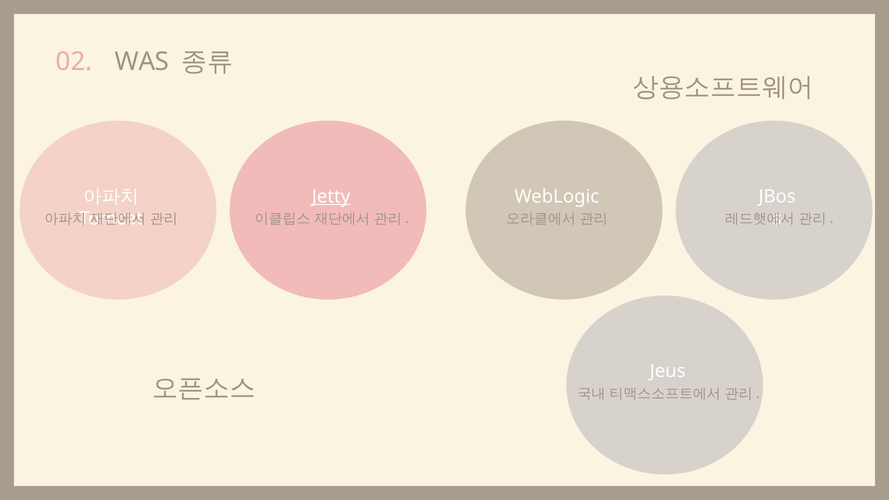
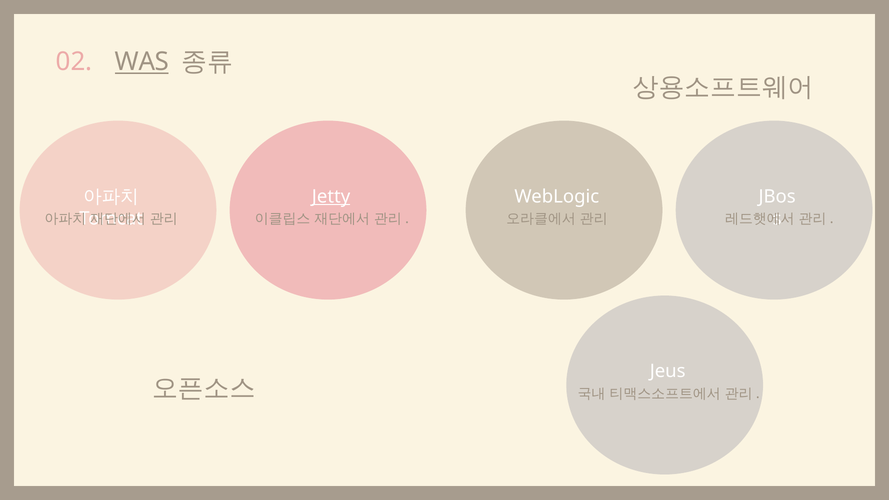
WAS underline: none -> present
